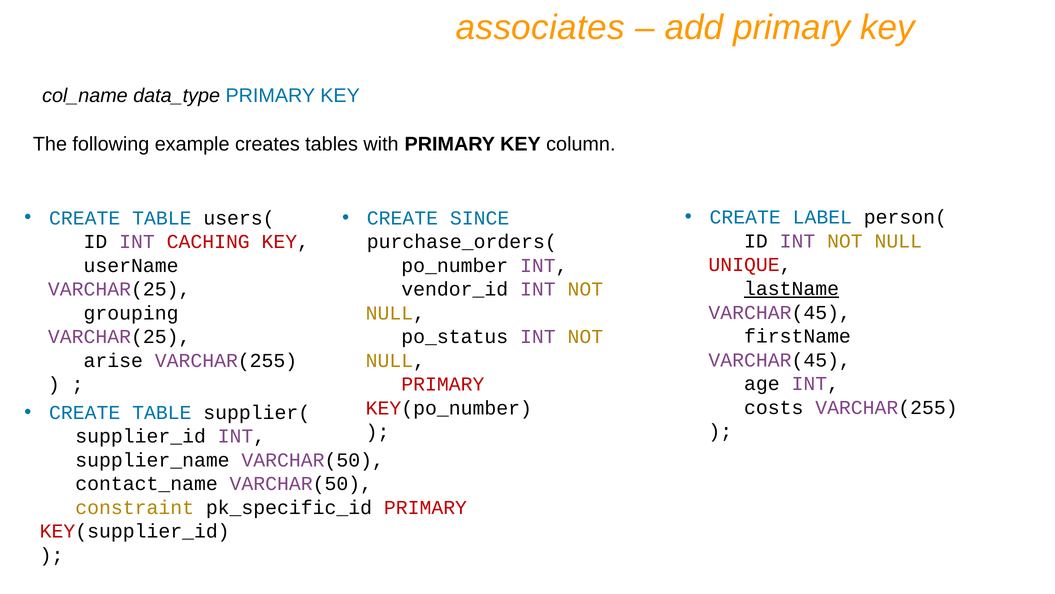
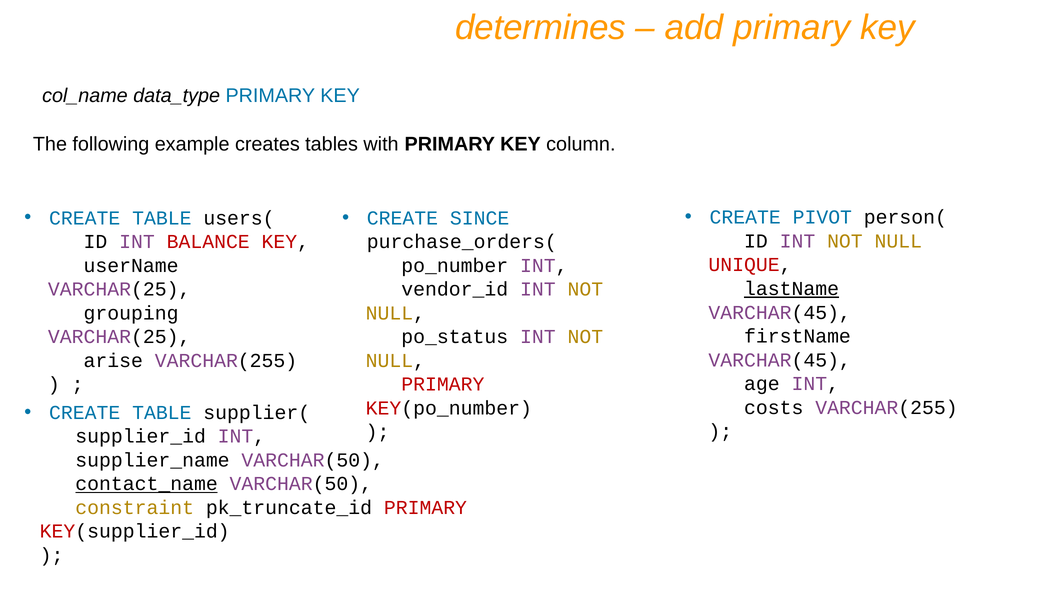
associates: associates -> determines
LABEL: LABEL -> PIVOT
CACHING: CACHING -> BALANCE
contact_name underline: none -> present
pk_specific_id: pk_specific_id -> pk_truncate_id
